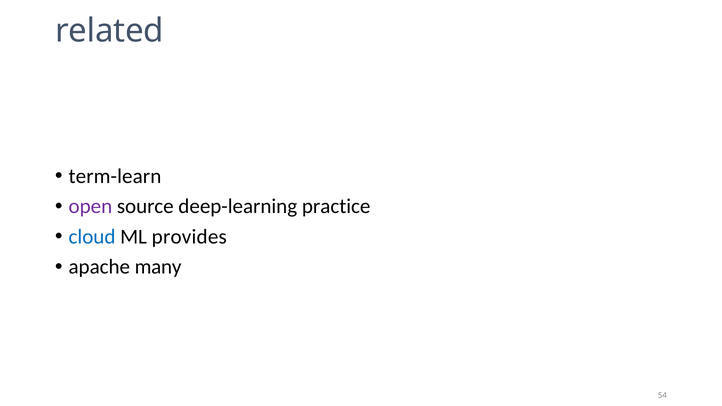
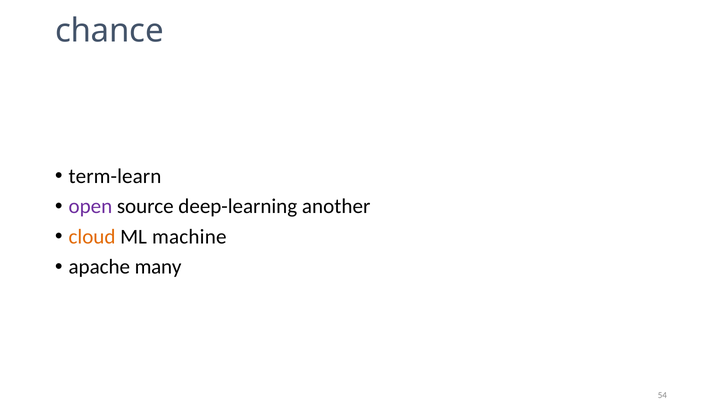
related: related -> chance
practice: practice -> another
cloud colour: blue -> orange
provides: provides -> machine
